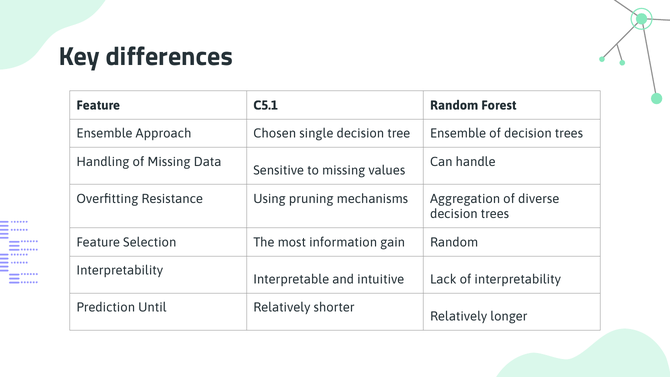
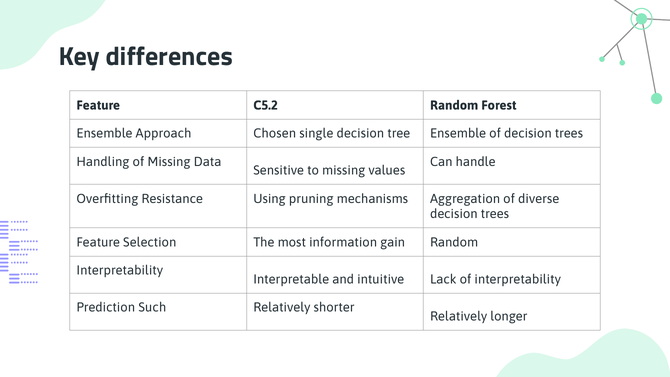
C5.1: C5.1 -> C5.2
Until: Until -> Such
